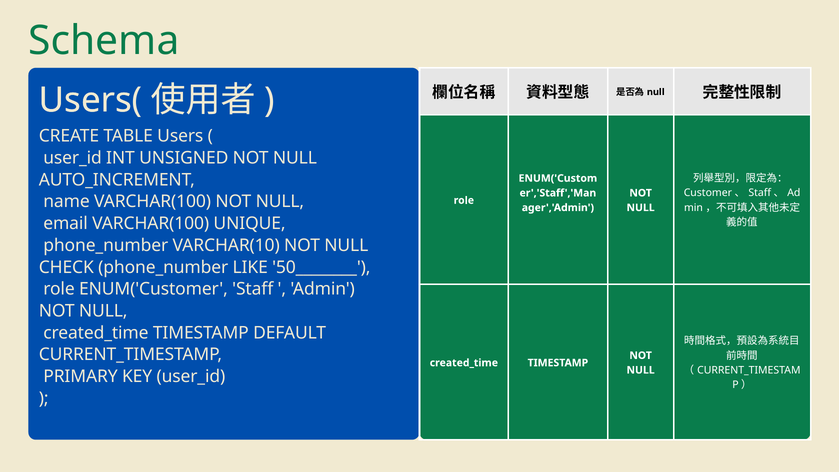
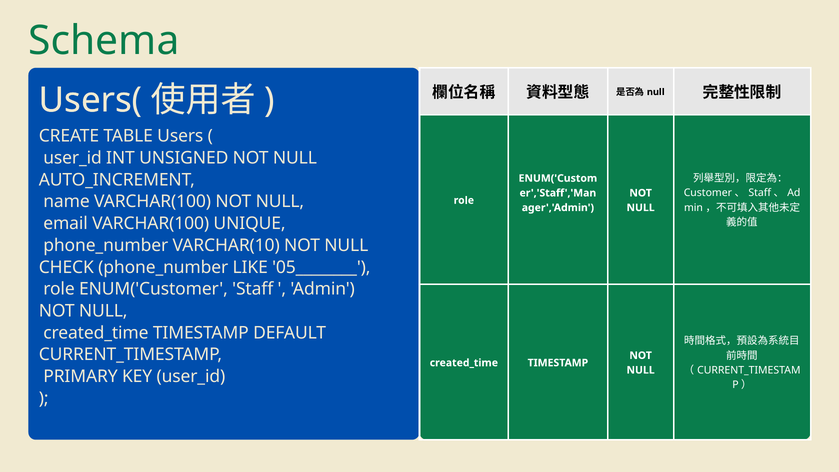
50________: 50________ -> 05________
